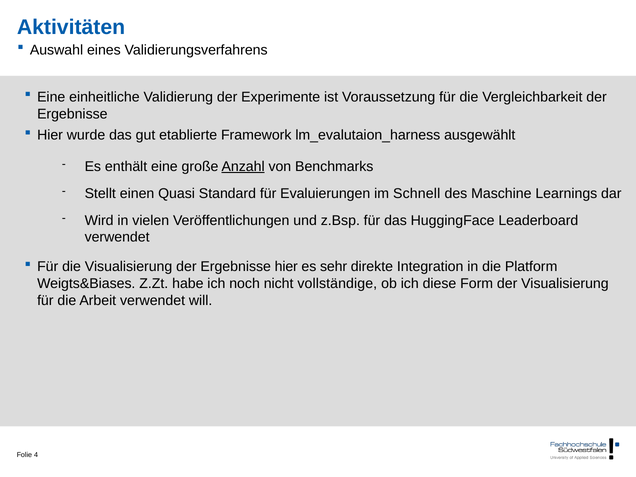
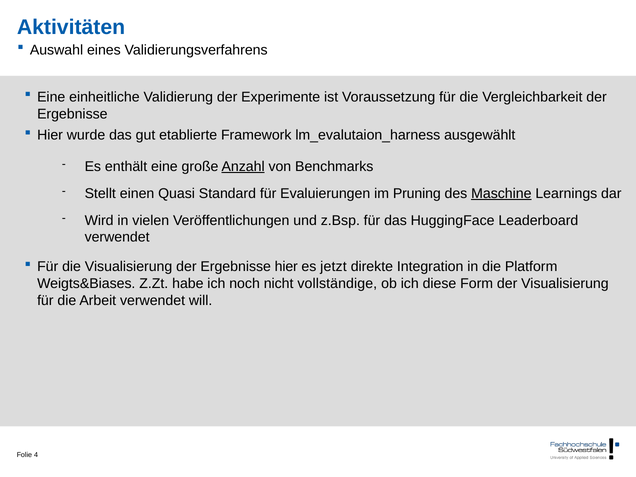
Schnell: Schnell -> Pruning
Maschine underline: none -> present
sehr: sehr -> jetzt
